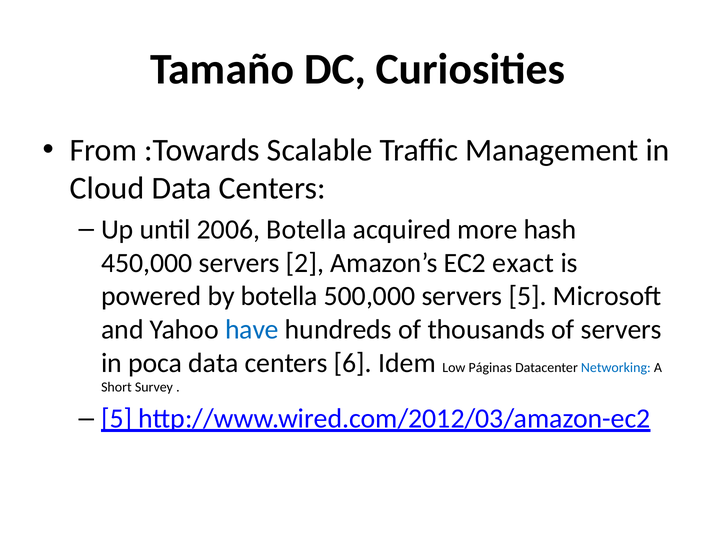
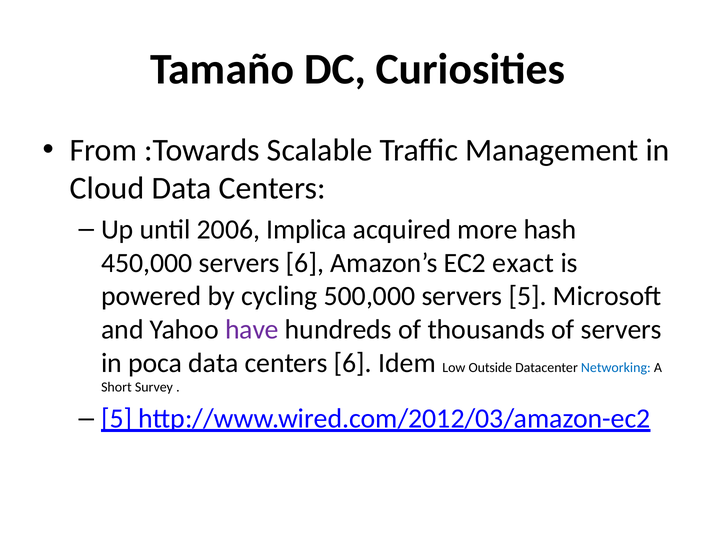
2006 Botella: Botella -> Implica
servers 2: 2 -> 6
by botella: botella -> cycling
have colour: blue -> purple
Páginas: Páginas -> Outside
